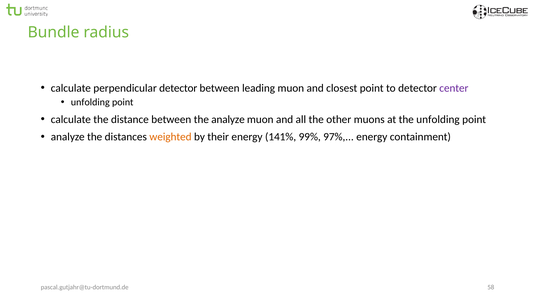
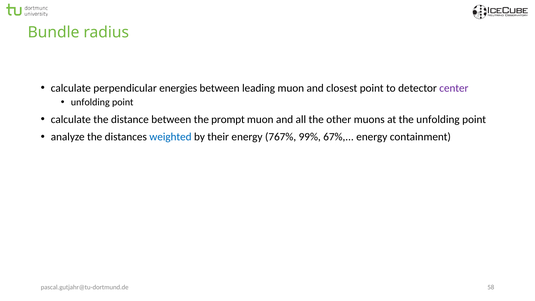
perpendicular detector: detector -> energies
the analyze: analyze -> prompt
weighted colour: orange -> blue
141%: 141% -> 767%
97%: 97% -> 67%
